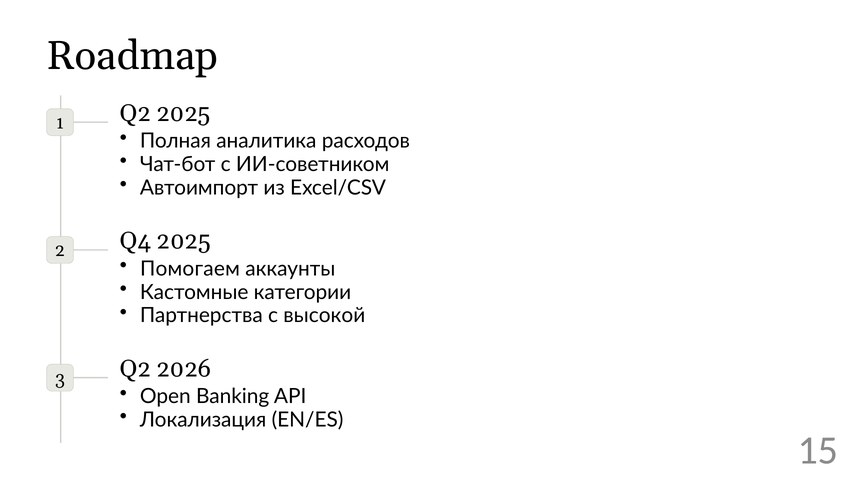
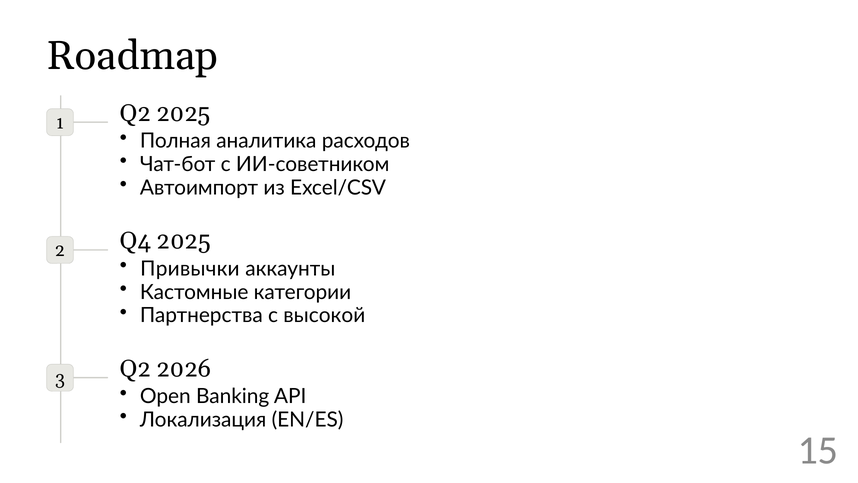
Помогаем: Помогаем -> Привычки
